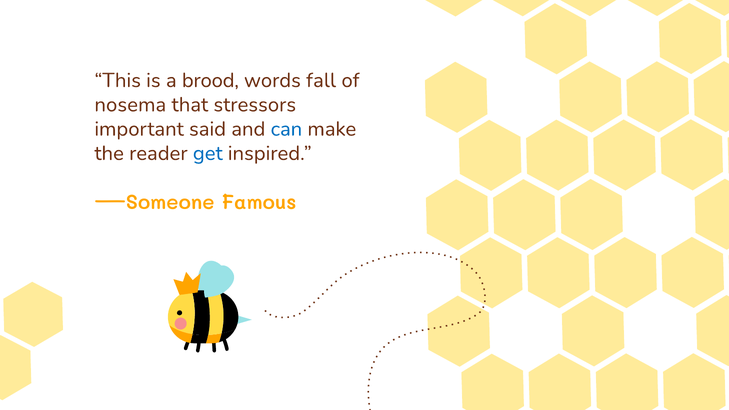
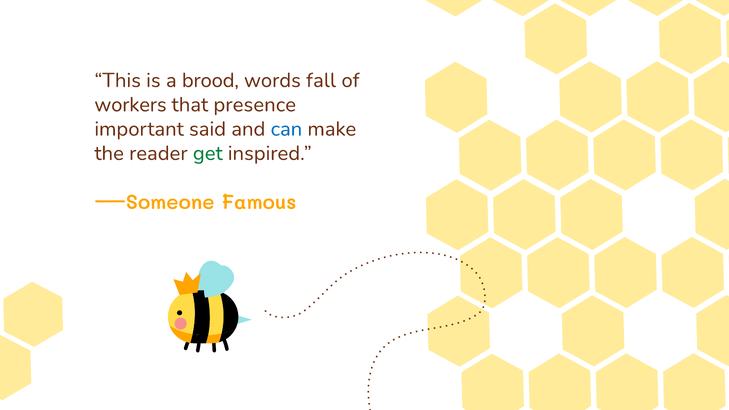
nosema: nosema -> workers
stressors: stressors -> presence
get colour: blue -> green
